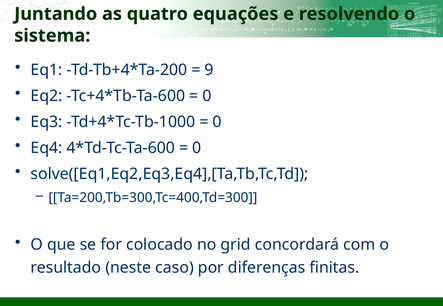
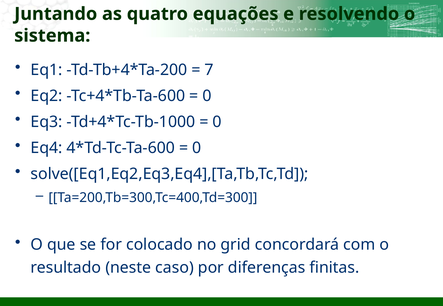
9: 9 -> 7
